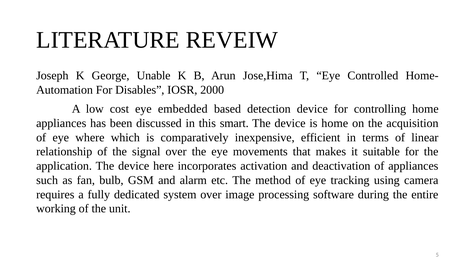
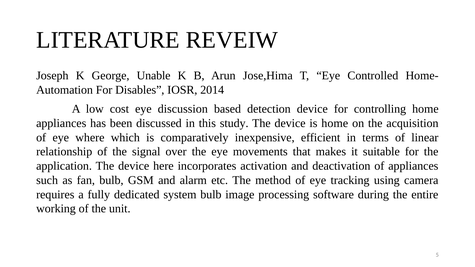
2000: 2000 -> 2014
embedded: embedded -> discussion
smart: smart -> study
system over: over -> bulb
